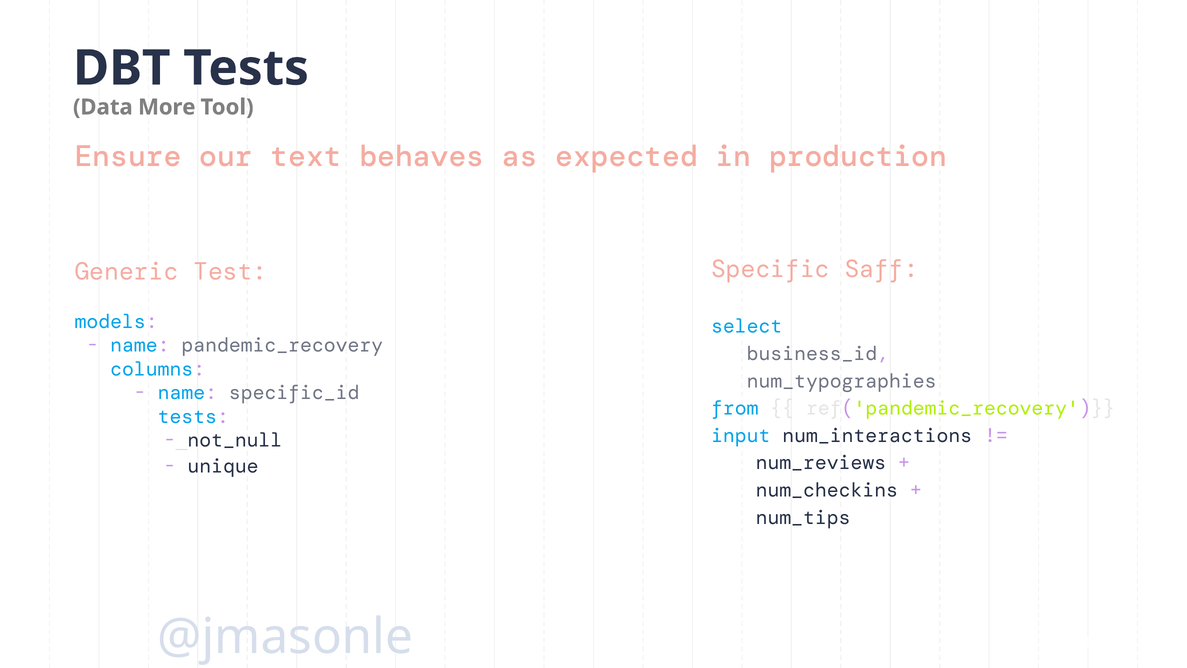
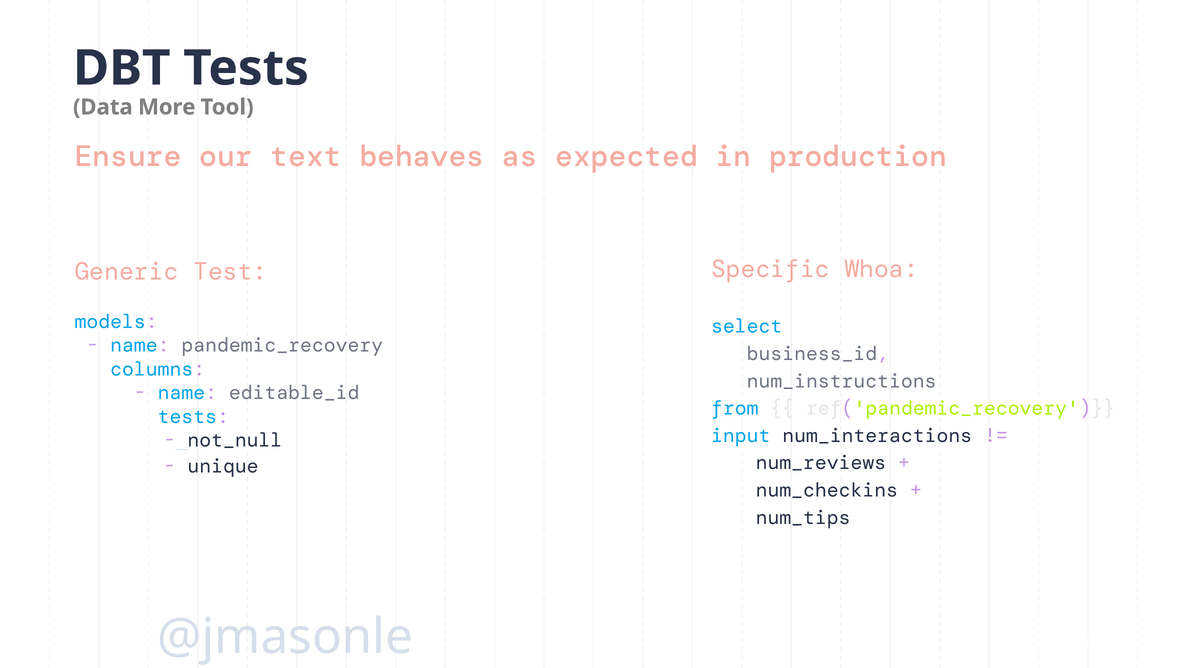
Saff: Saff -> Whoa
num_typographies: num_typographies -> num_instructions
specific_id: specific_id -> editable_id
